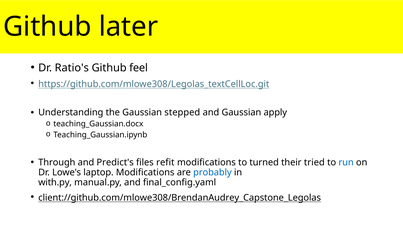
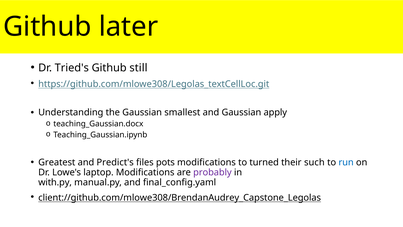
Ratio's: Ratio's -> Tried's
feel: feel -> still
stepped: stepped -> smallest
Through: Through -> Greatest
refit: refit -> pots
tried: tried -> such
probably colour: blue -> purple
